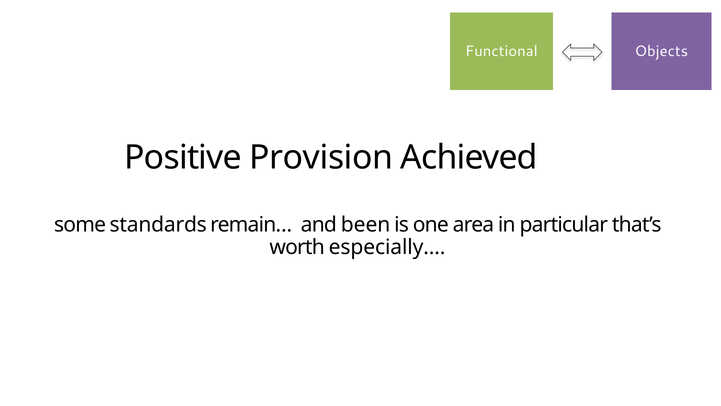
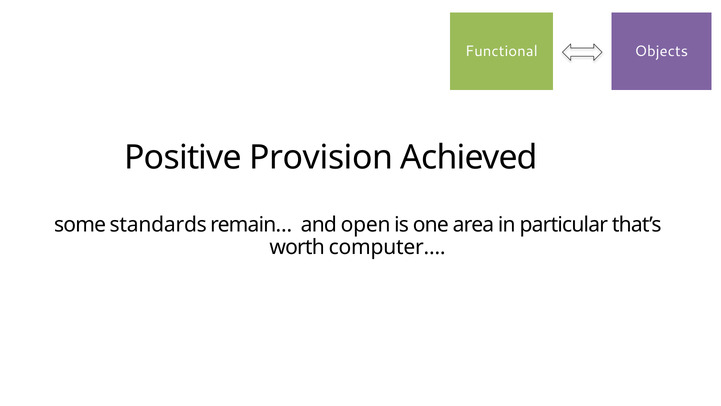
been: been -> open
especially…: especially… -> computer…
